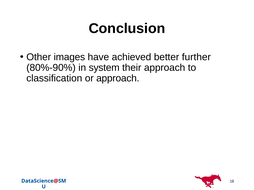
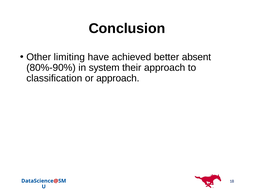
images: images -> limiting
further: further -> absent
